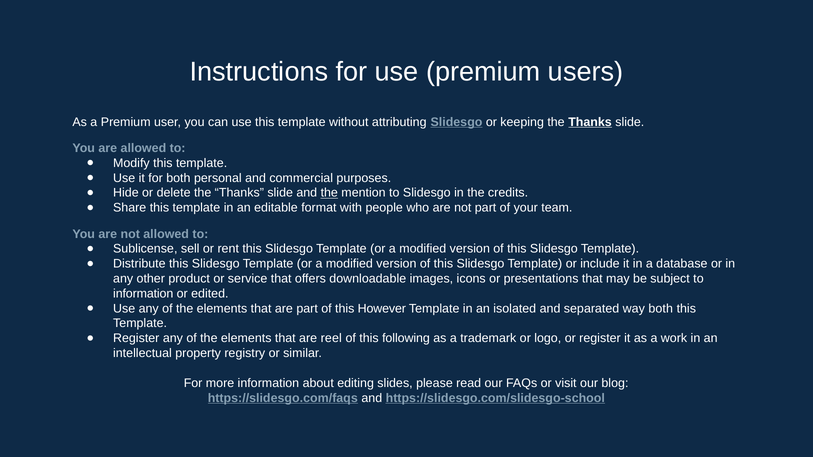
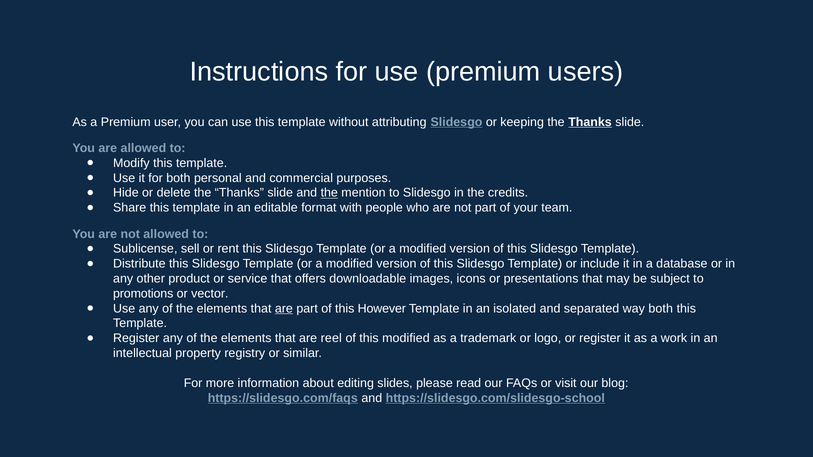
information at (143, 294): information -> promotions
edited: edited -> vector
are at (284, 309) underline: none -> present
this following: following -> modified
